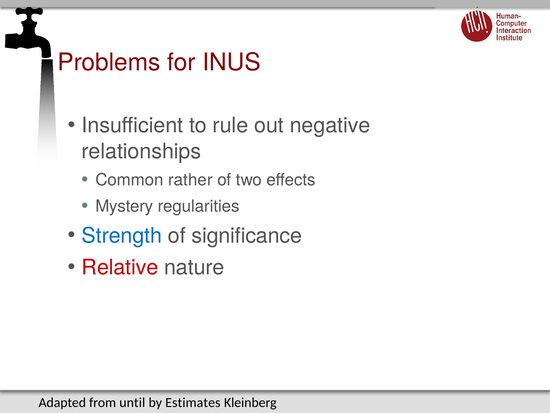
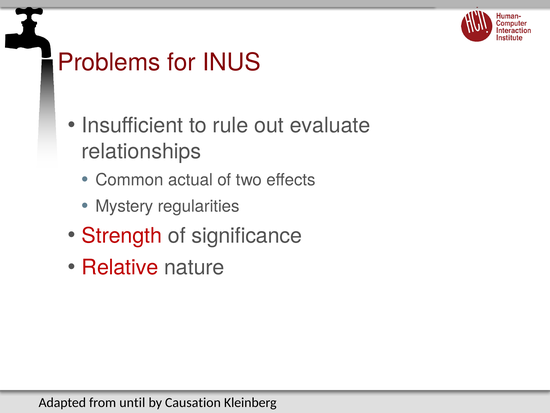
negative: negative -> evaluate
rather: rather -> actual
Strength colour: blue -> red
Estimates: Estimates -> Causation
